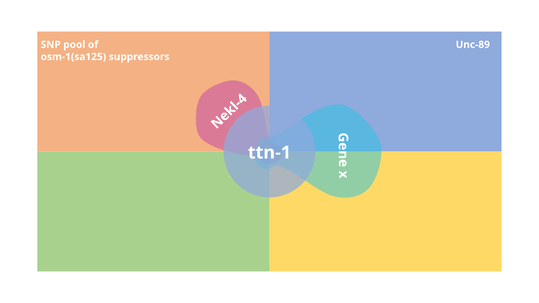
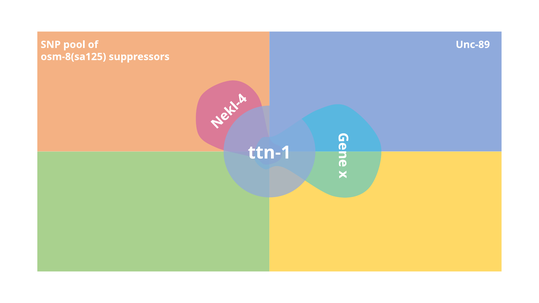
osm-1(sa125: osm-1(sa125 -> osm-8(sa125
